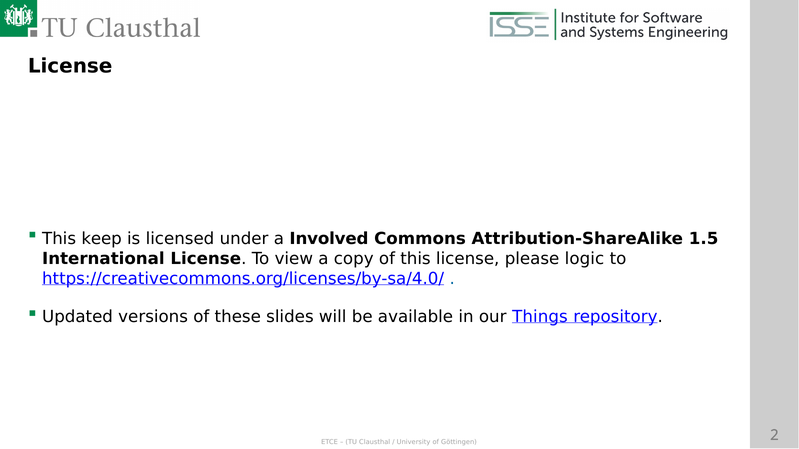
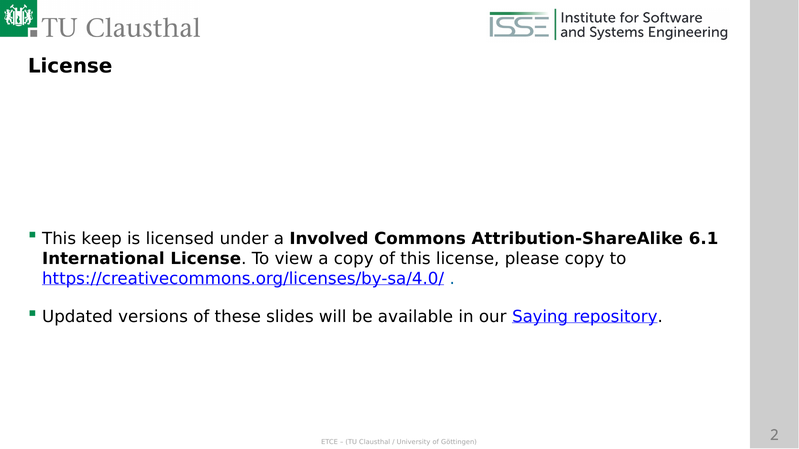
1.5: 1.5 -> 6.1
please logic: logic -> copy
Things: Things -> Saying
